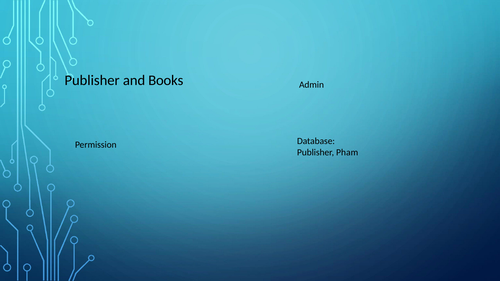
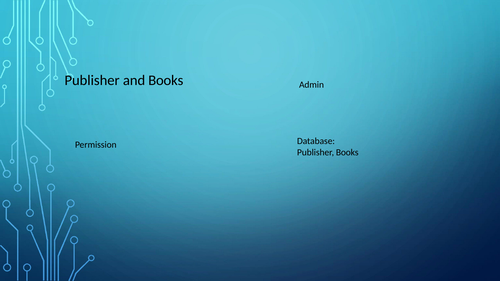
Publisher Pham: Pham -> Books
